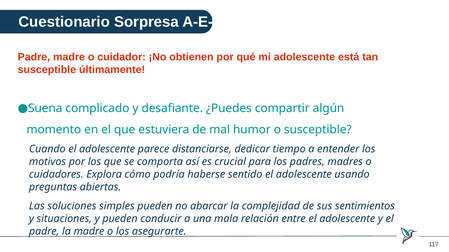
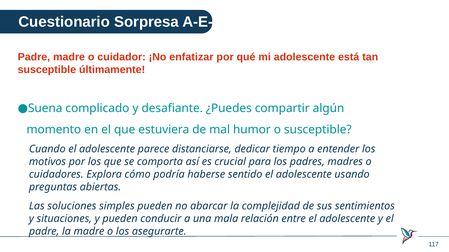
obtienen: obtienen -> enfatizar
